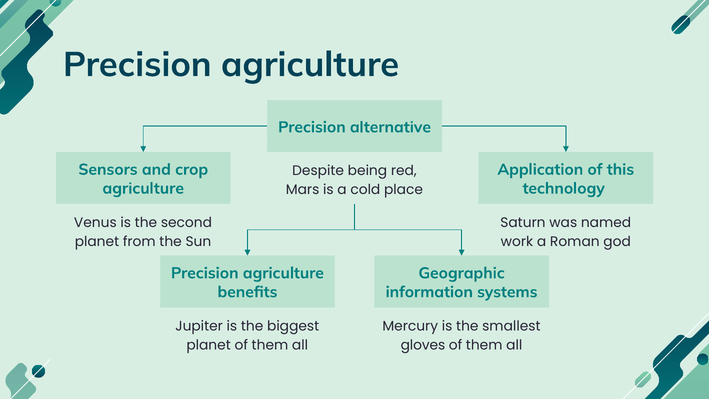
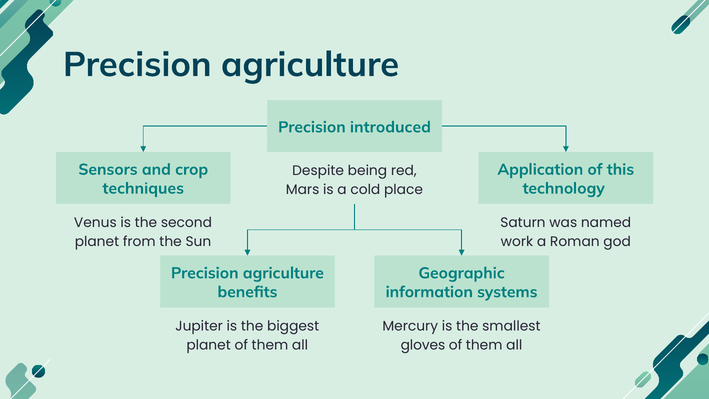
alternative: alternative -> introduced
agriculture at (143, 188): agriculture -> techniques
